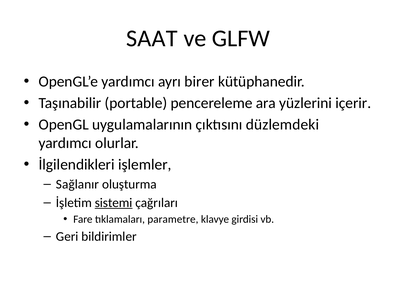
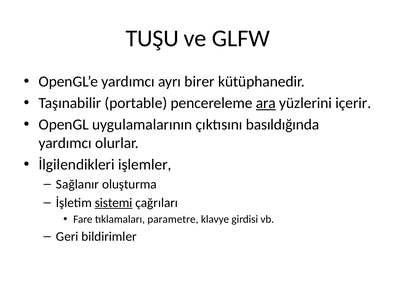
SAAT: SAAT -> TUŞU
ara underline: none -> present
düzlemdeki: düzlemdeki -> basıldığında
